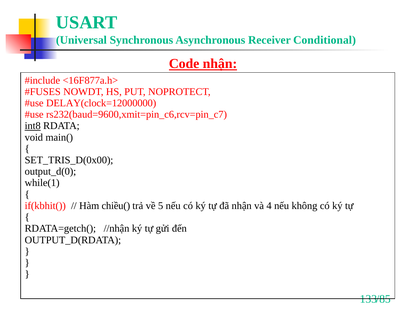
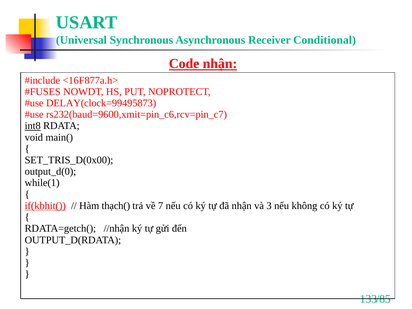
DELAY(clock=12000000: DELAY(clock=12000000 -> DELAY(clock=99495873
if(kbhit( underline: none -> present
chiều(: chiều( -> thạch(
5: 5 -> 7
4: 4 -> 3
